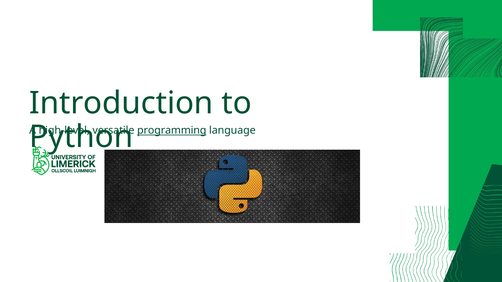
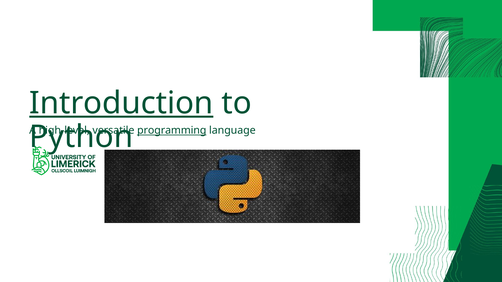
Introduction underline: none -> present
